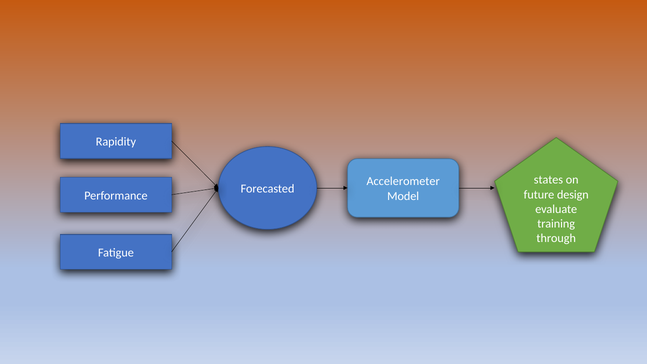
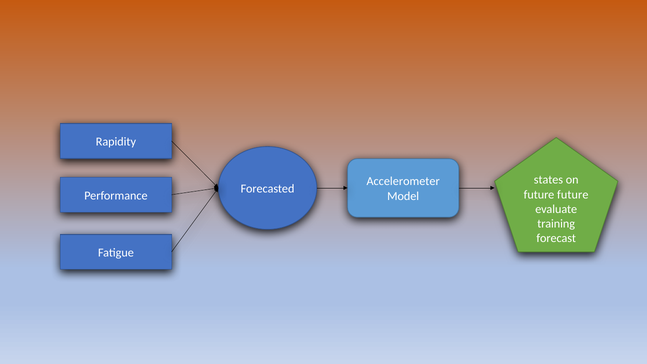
future design: design -> future
through: through -> forecast
